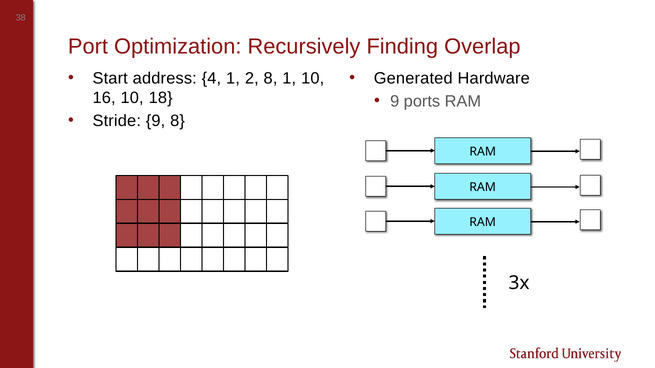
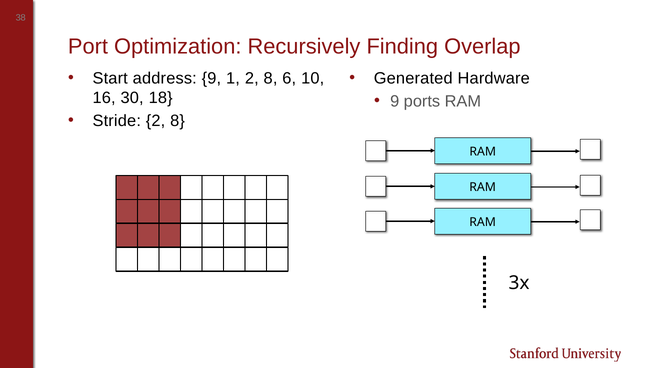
address 4: 4 -> 9
8 1: 1 -> 6
16 10: 10 -> 30
Stride 9: 9 -> 2
